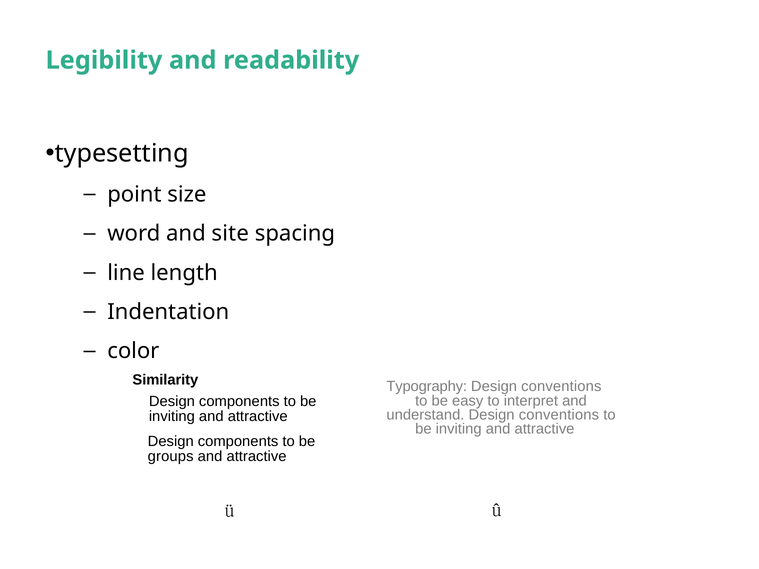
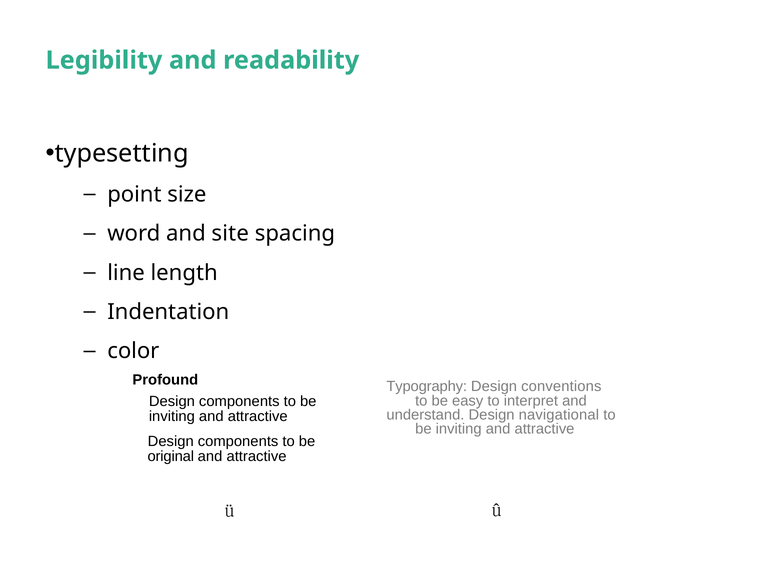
Similarity: Similarity -> Profound
understand Design conventions: conventions -> navigational
groups: groups -> original
